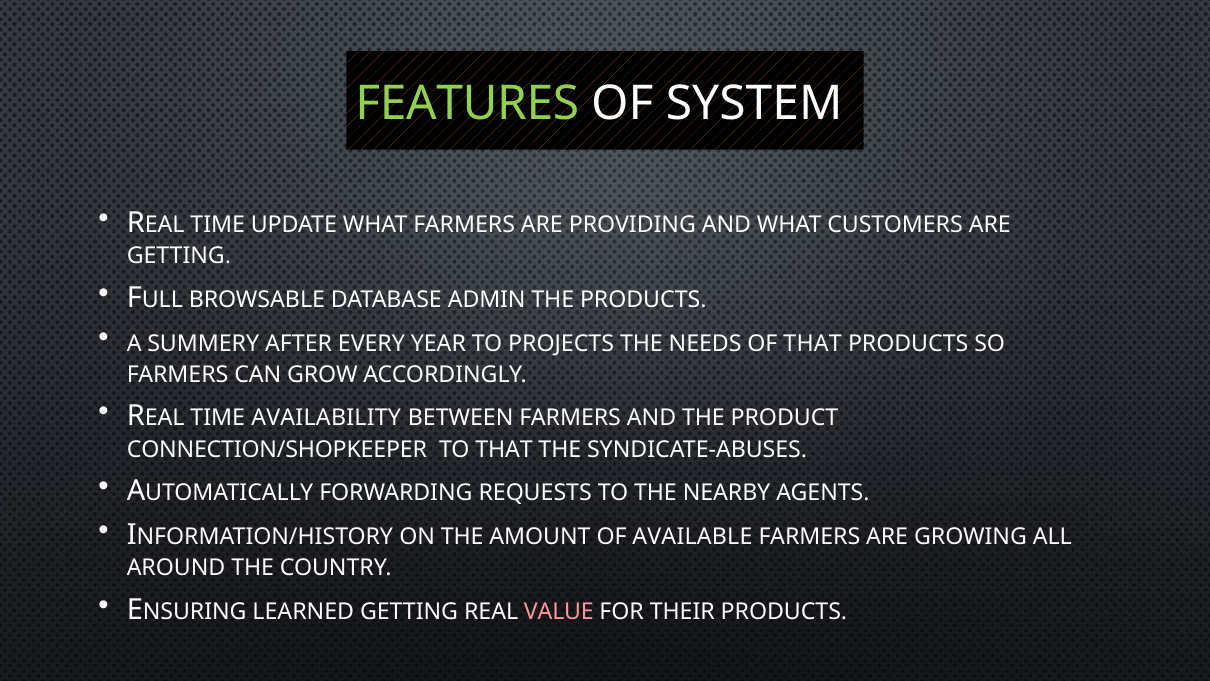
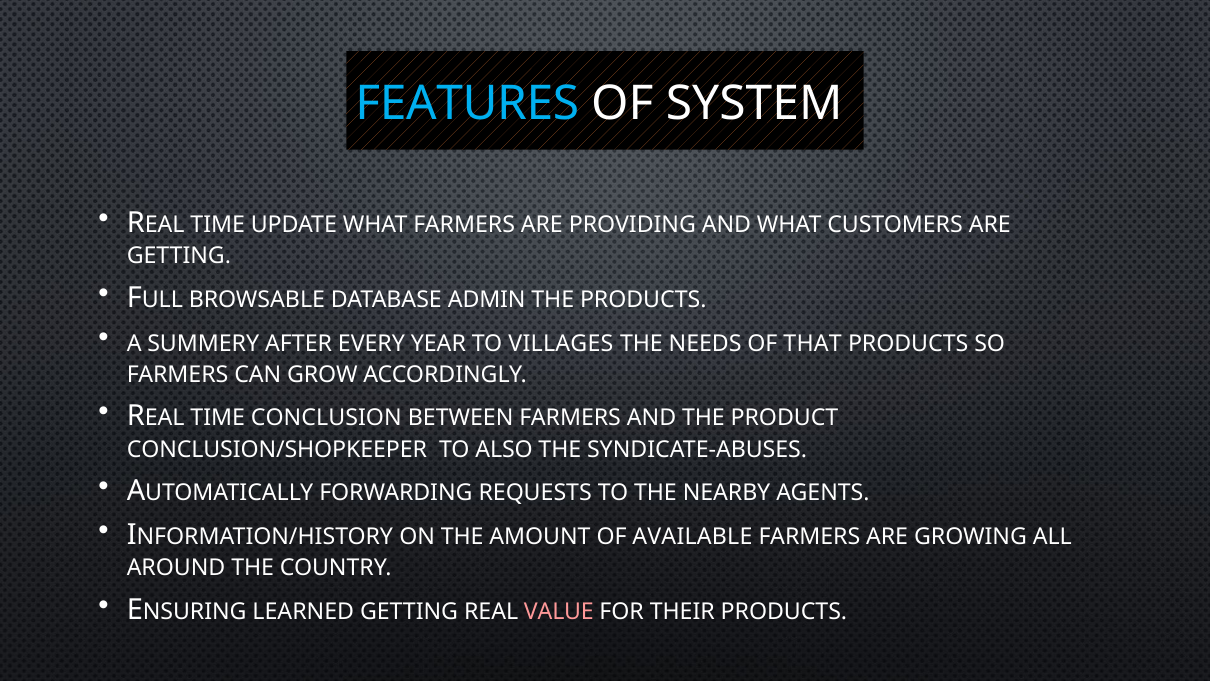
FEATURES colour: light green -> light blue
PROJECTS: PROJECTS -> VILLAGES
AVAILABILITY: AVAILABILITY -> CONCLUSION
CONNECTION/SHOPKEEPER: CONNECTION/SHOPKEEPER -> CONCLUSION/SHOPKEEPER
TO THAT: THAT -> ALSO
